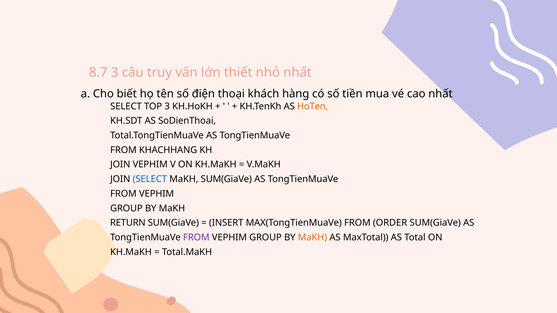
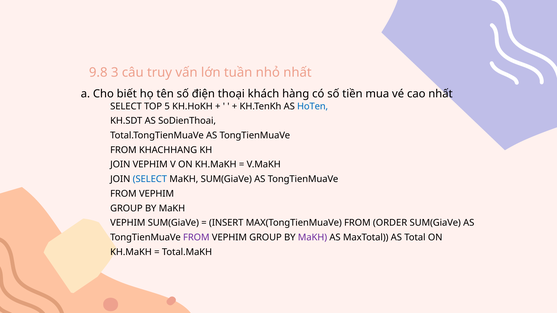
8.7: 8.7 -> 9.8
thiết: thiết -> tuần
TOP 3: 3 -> 5
HoTen colour: orange -> blue
RETURN at (128, 223): RETURN -> VEPHIM
MaKH at (312, 238) colour: orange -> purple
